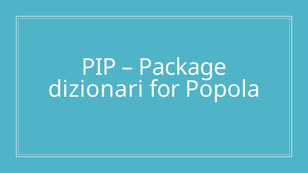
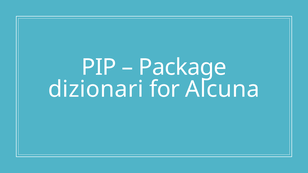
Popola: Popola -> Alcuna
